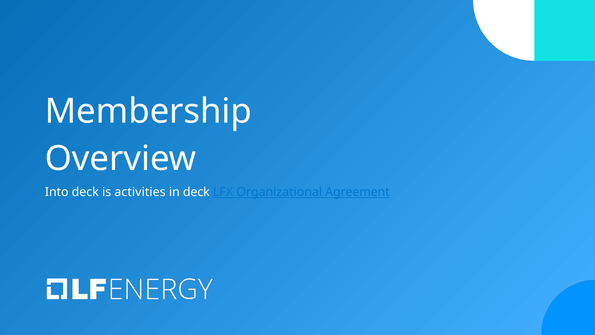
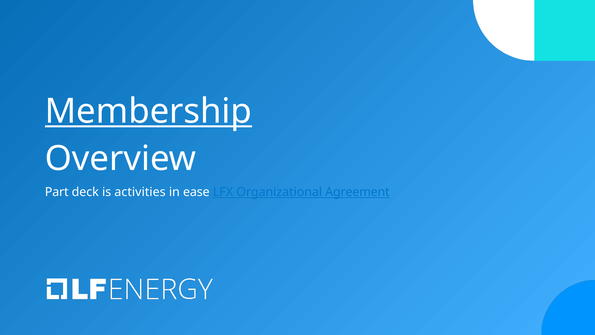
Membership underline: none -> present
Into: Into -> Part
in deck: deck -> ease
